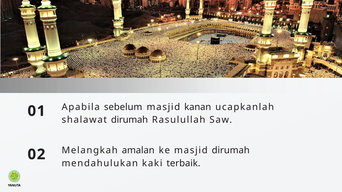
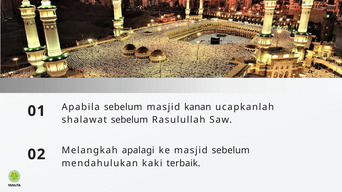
shalawat dirumah: dirumah -> sebelum
amalan: amalan -> apalagi
masjid dirumah: dirumah -> sebelum
